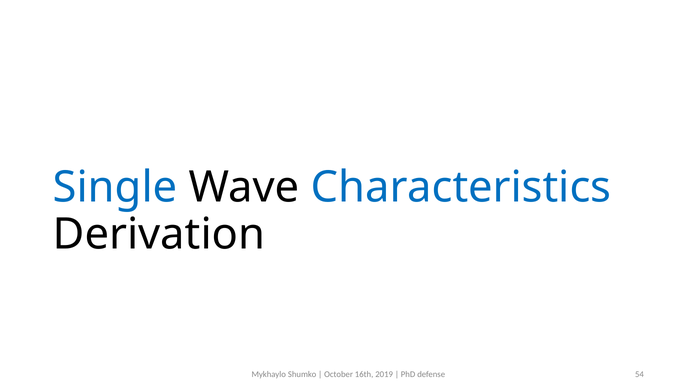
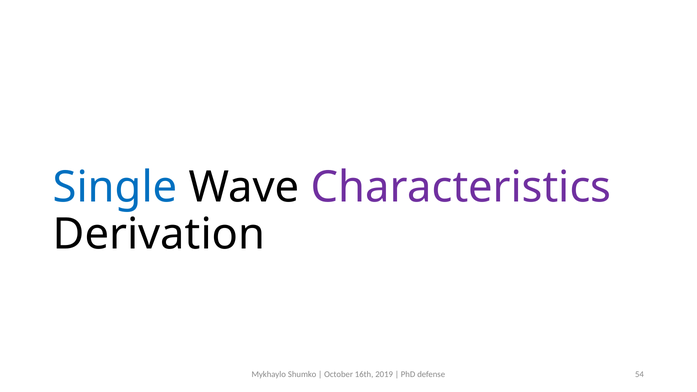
Characteristics colour: blue -> purple
